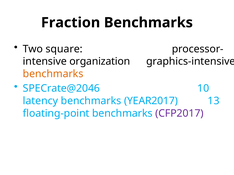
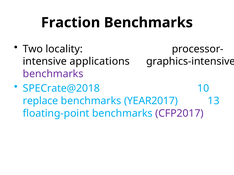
square: square -> locality
organization: organization -> applications
benchmarks at (53, 74) colour: orange -> purple
SPECrate@2046: SPECrate@2046 -> SPECrate@2018
latency: latency -> replace
